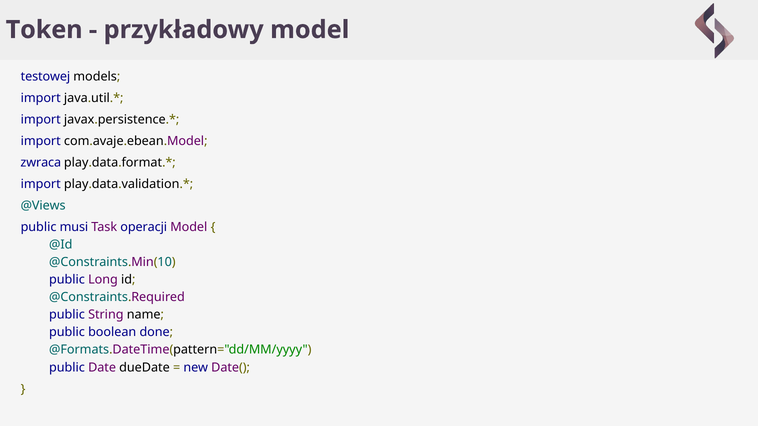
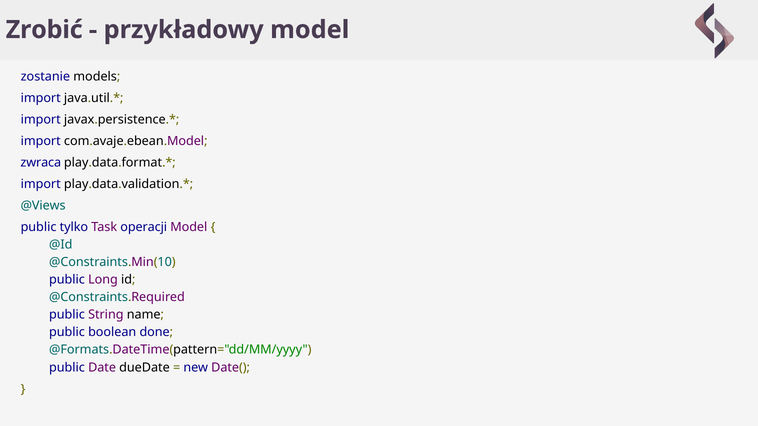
Token: Token -> Zrobić
testowej: testowej -> zostanie
musi: musi -> tylko
